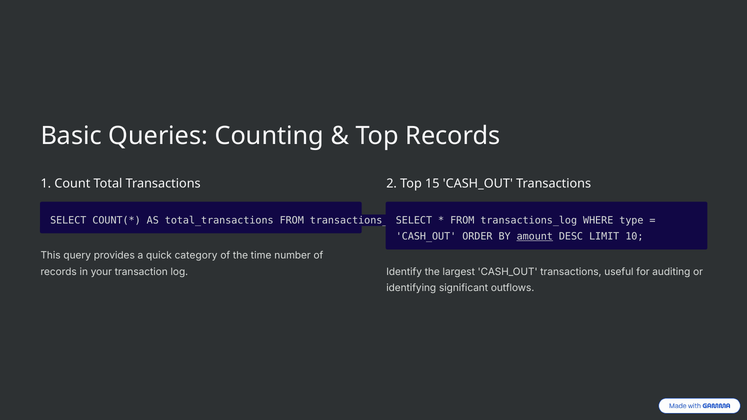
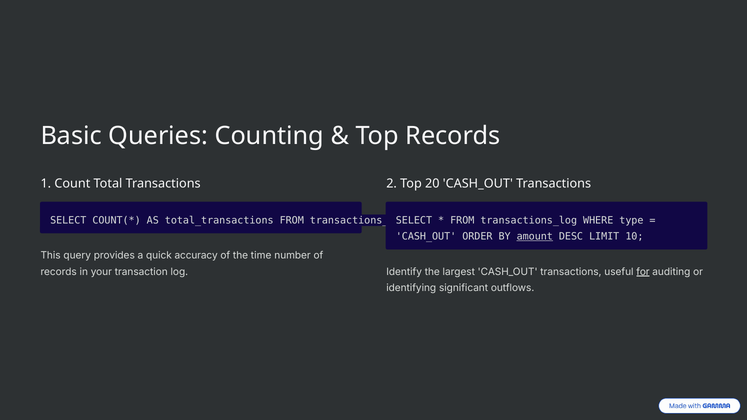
15: 15 -> 20
category: category -> accuracy
for underline: none -> present
